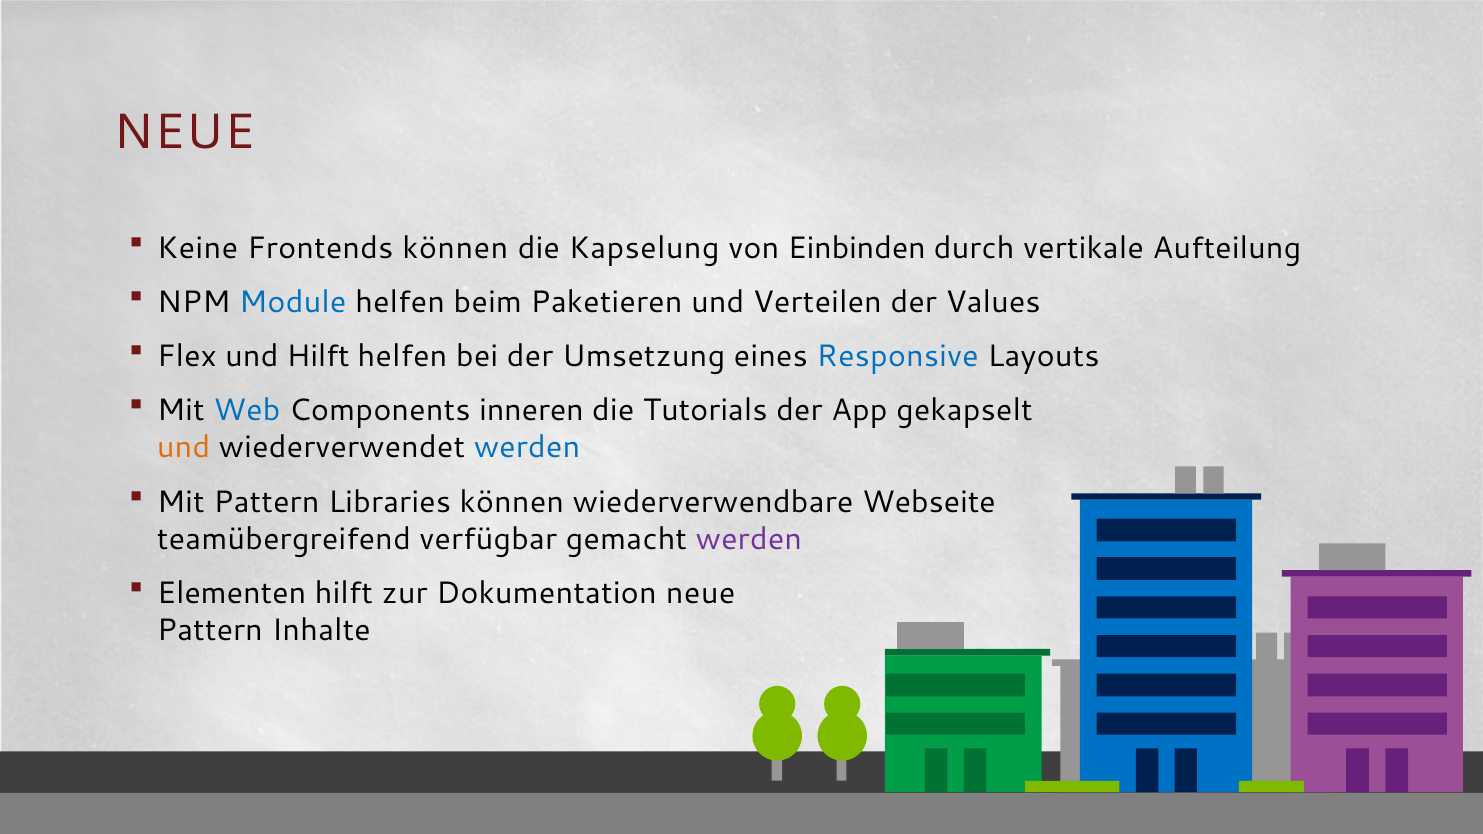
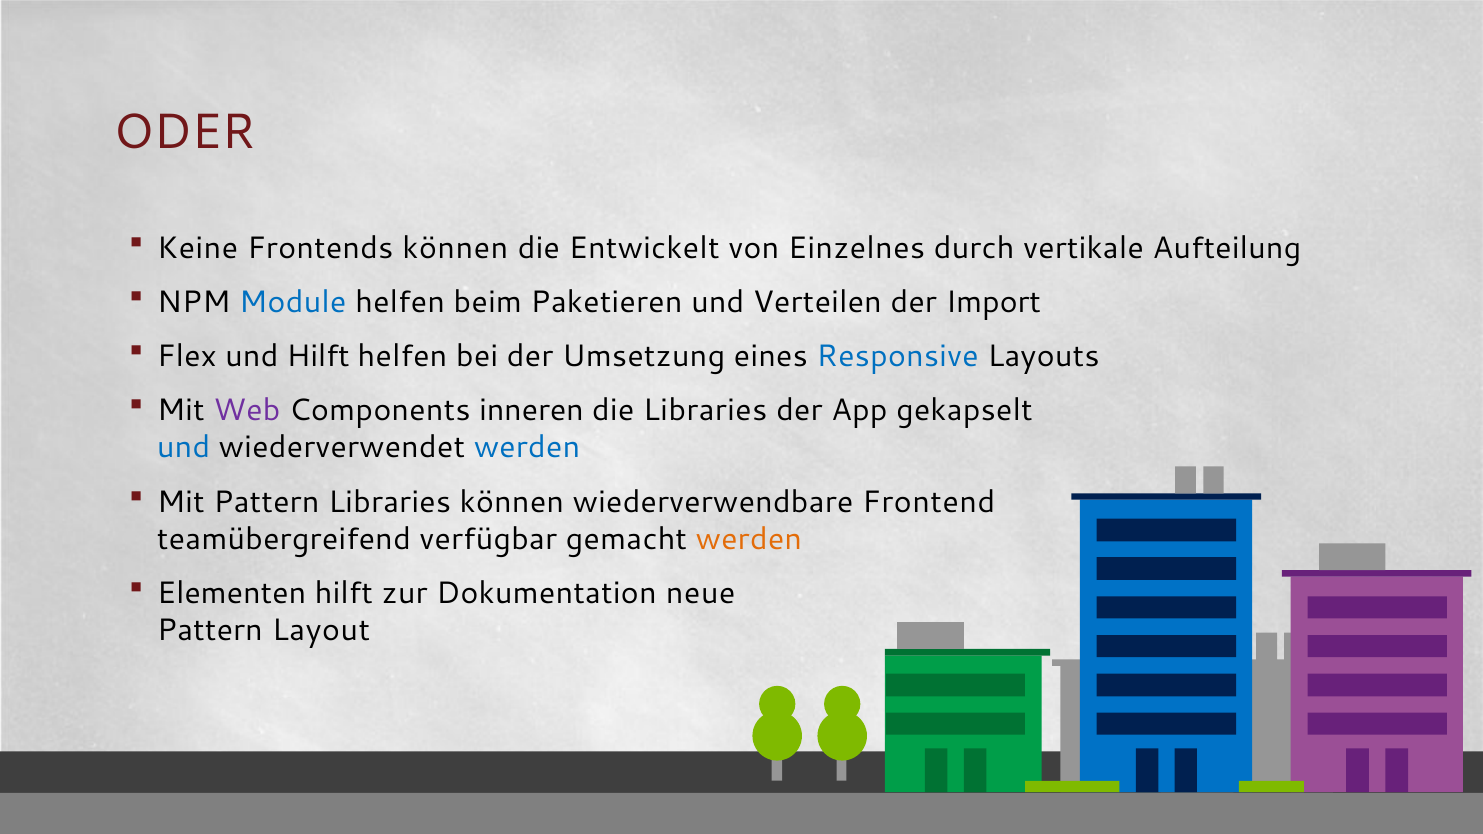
NEUE at (184, 132): NEUE -> ODER
Kapselung: Kapselung -> Entwickelt
Einbinden: Einbinden -> Einzelnes
Values: Values -> Import
Web colour: blue -> purple
die Tutorials: Tutorials -> Libraries
und at (184, 448) colour: orange -> blue
Webseite: Webseite -> Frontend
werden at (749, 539) colour: purple -> orange
Inhalte: Inhalte -> Layout
